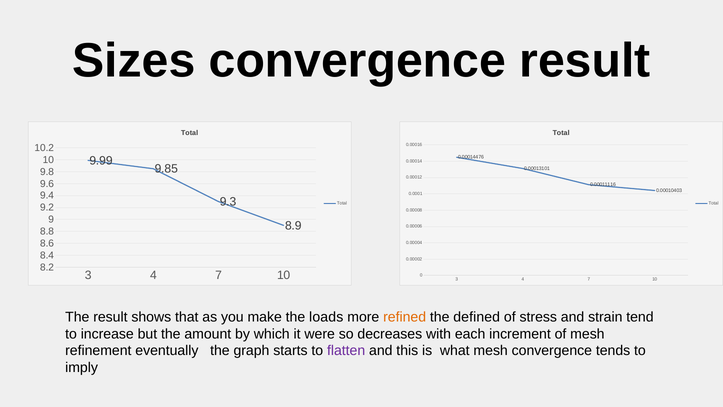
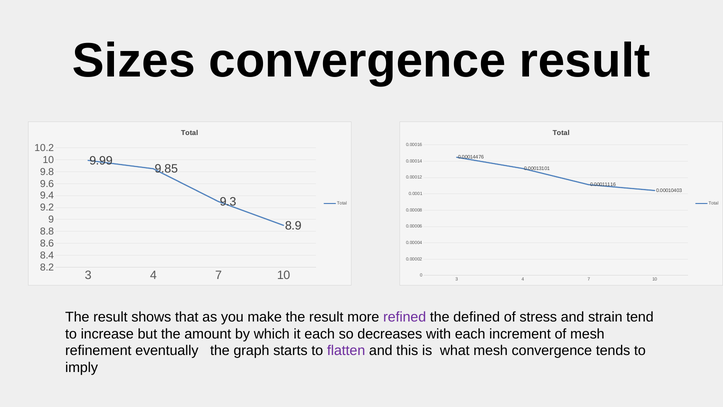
make the loads: loads -> result
refined colour: orange -> purple
it were: were -> each
